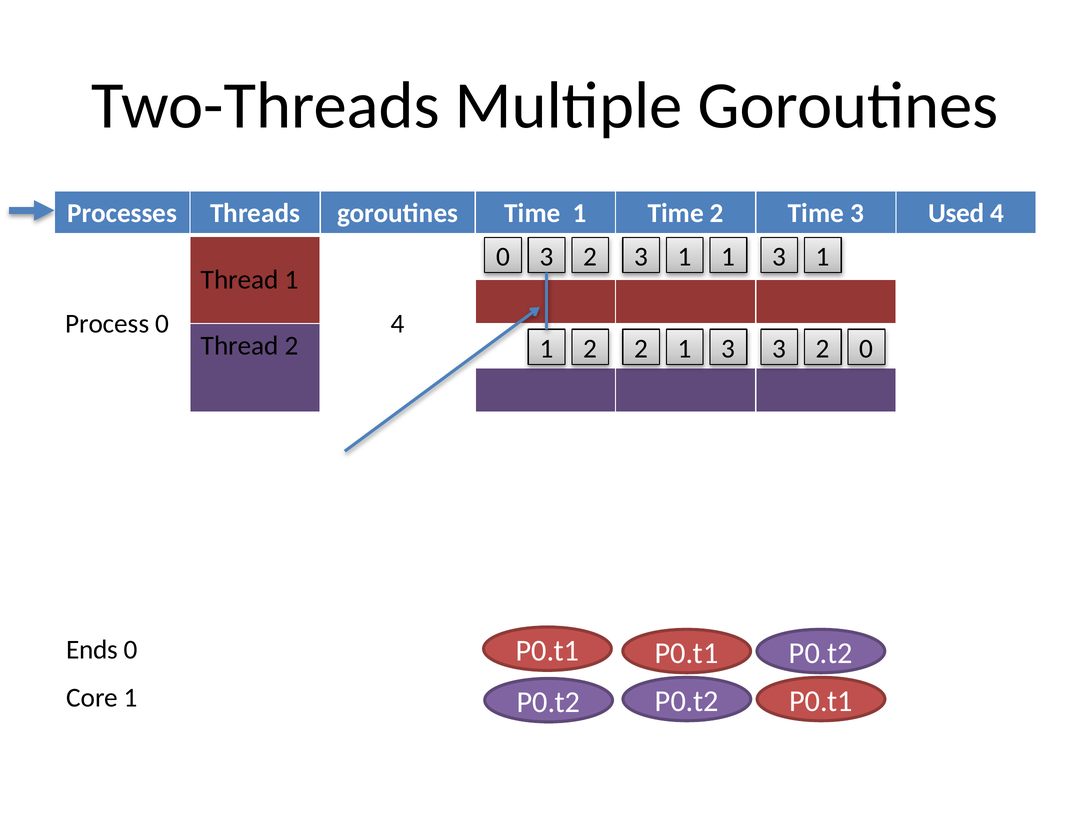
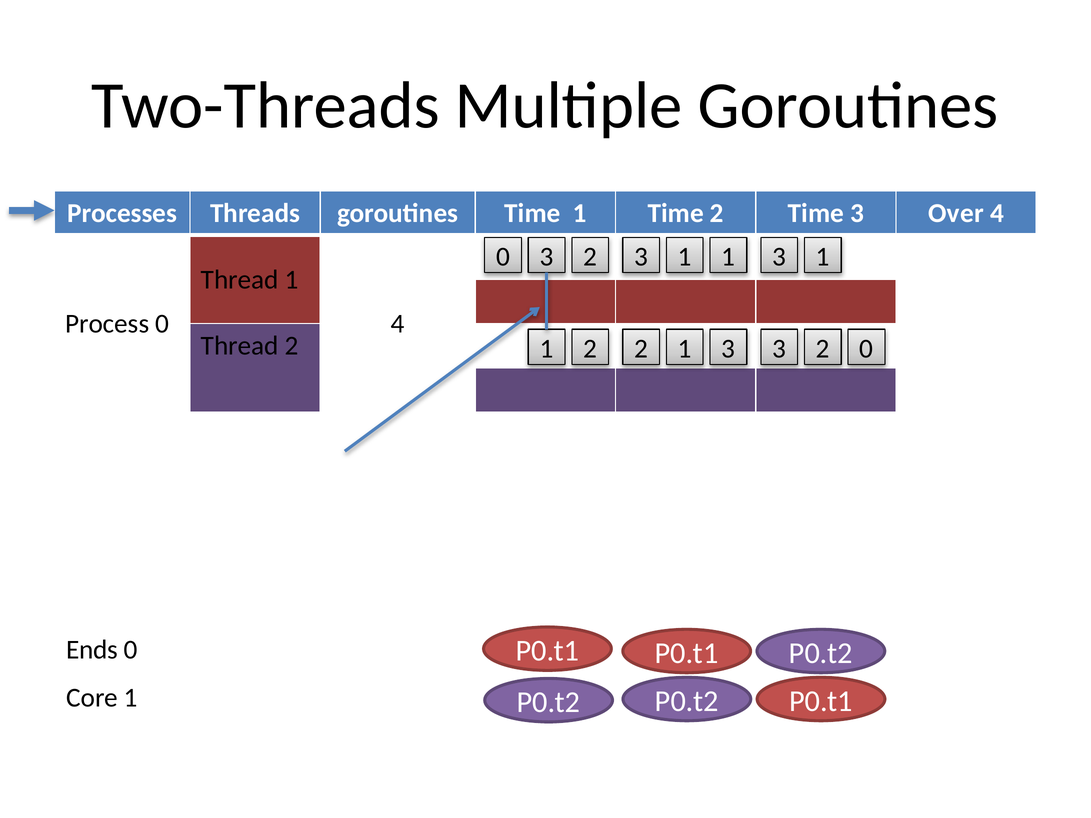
Used: Used -> Over
